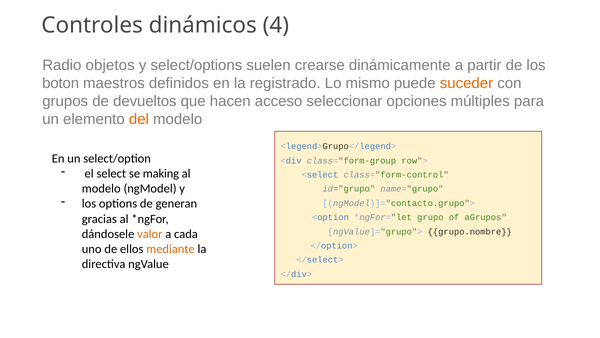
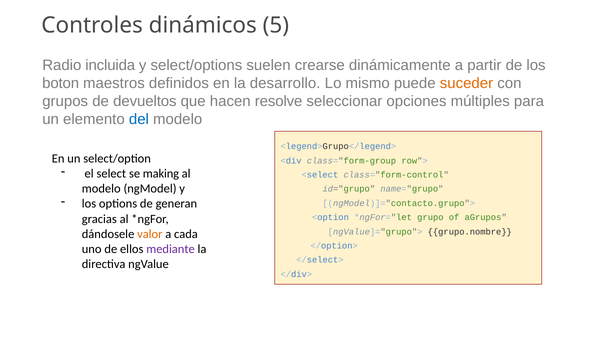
4: 4 -> 5
objetos: objetos -> incluida
registrado: registrado -> desarrollo
acceso: acceso -> resolve
del colour: orange -> blue
mediante colour: orange -> purple
